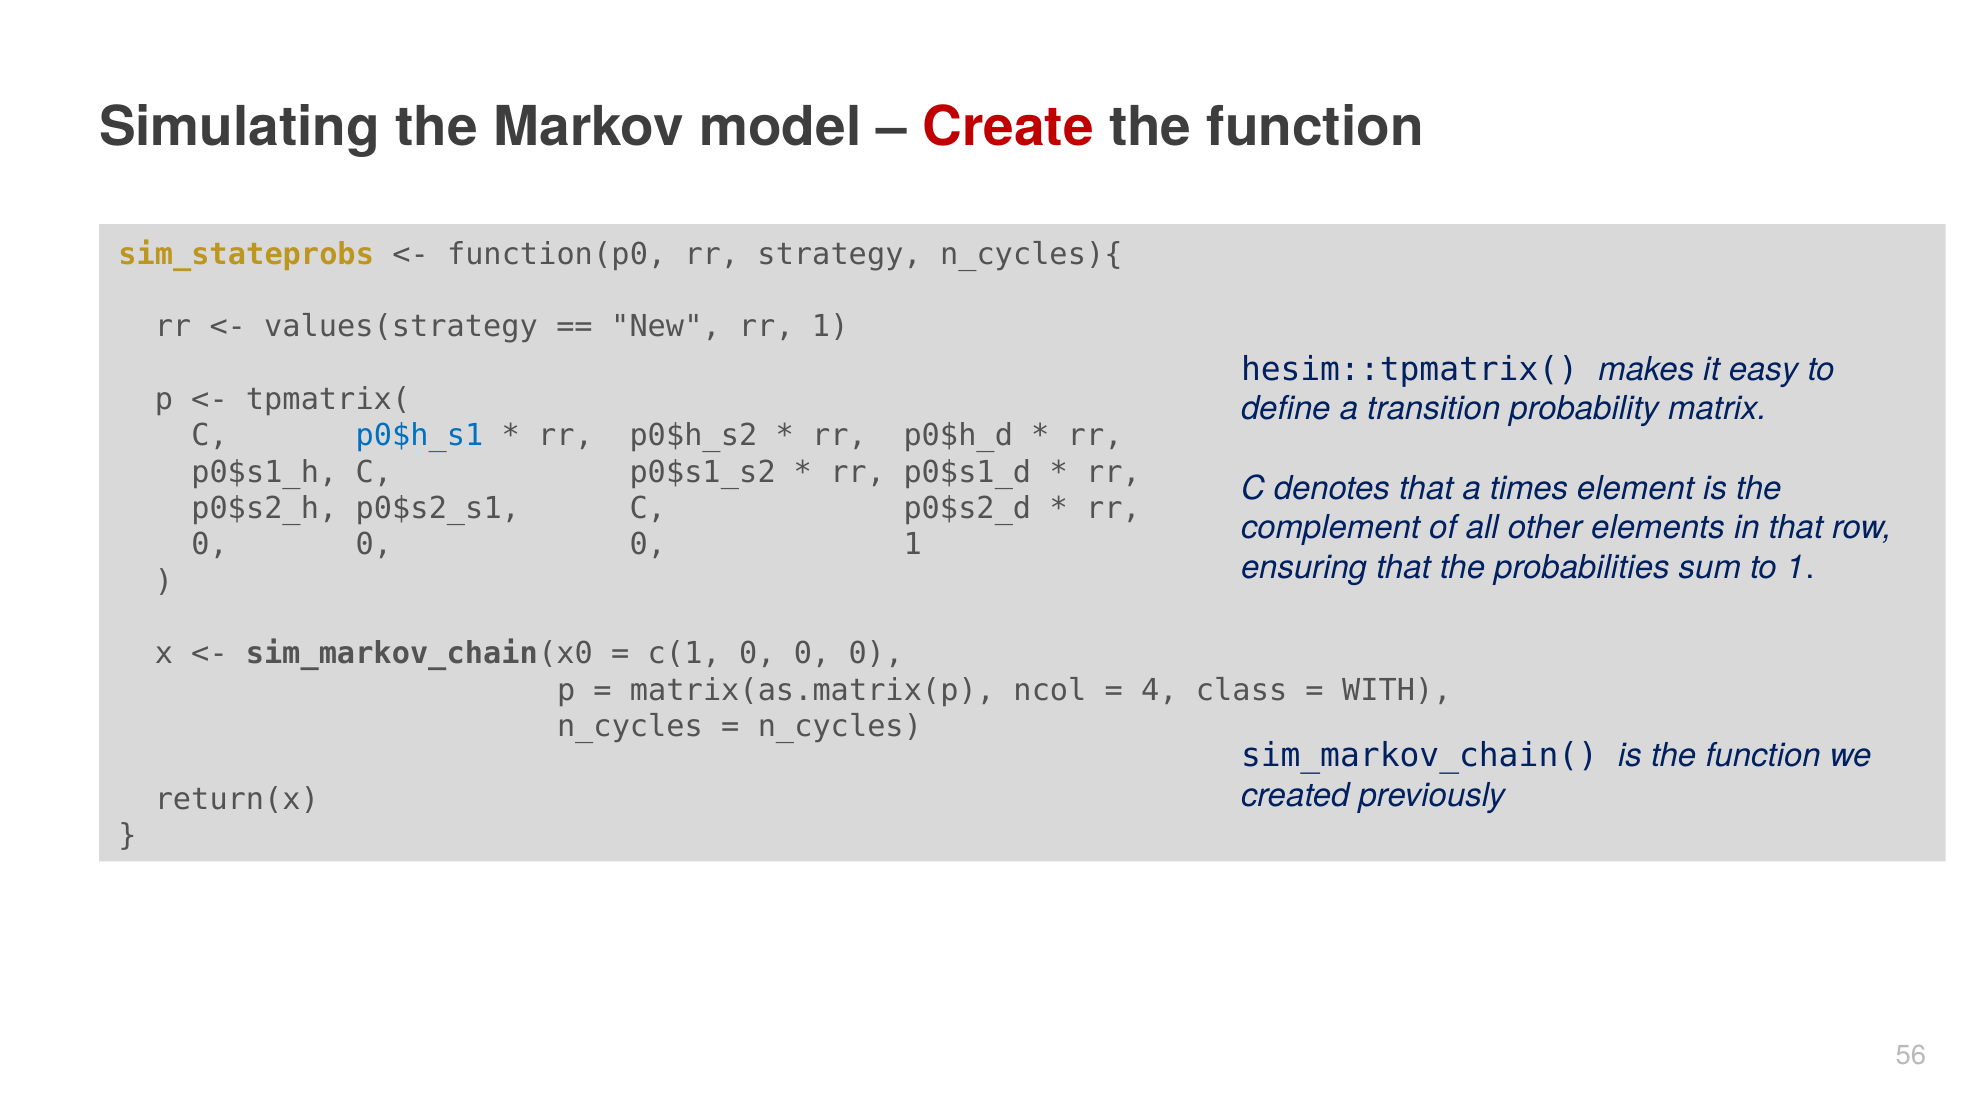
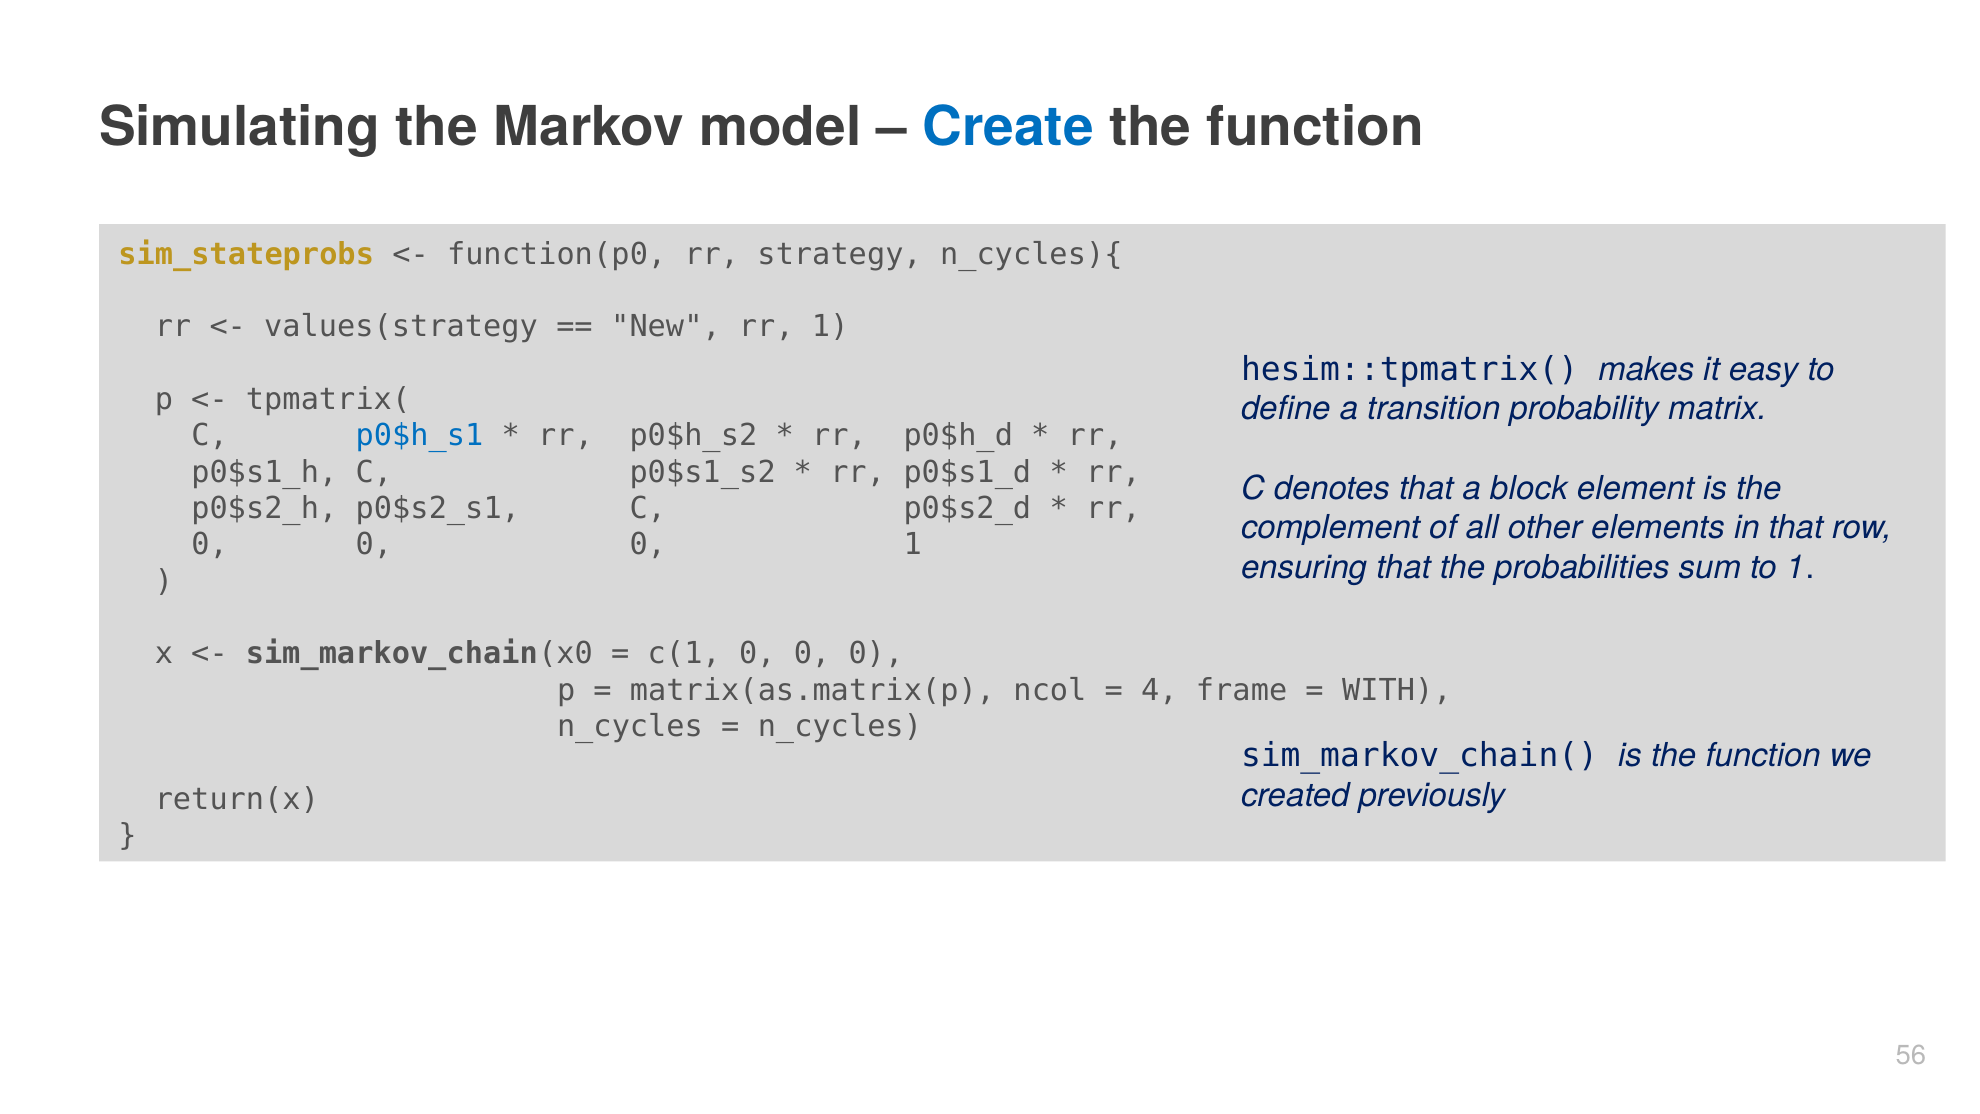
Create colour: red -> blue
times: times -> block
class: class -> frame
